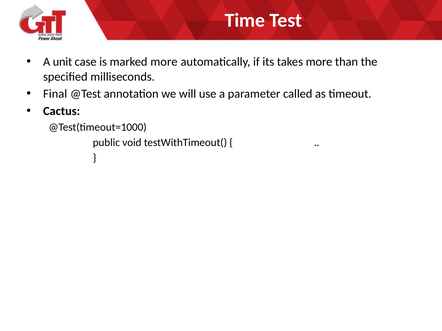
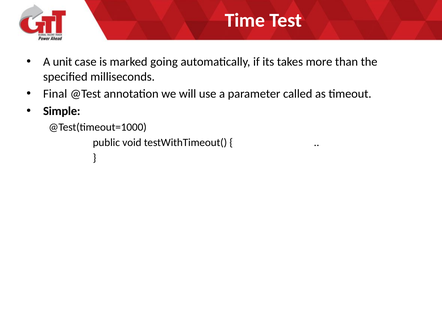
marked more: more -> going
Cactus: Cactus -> Simple
